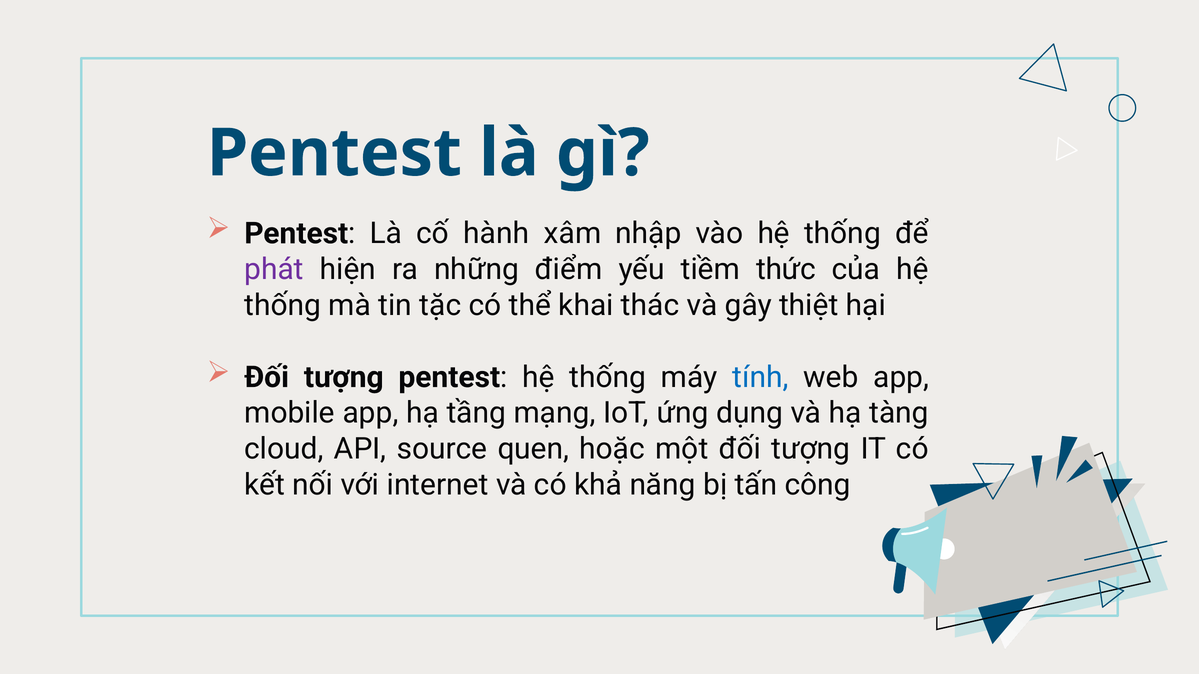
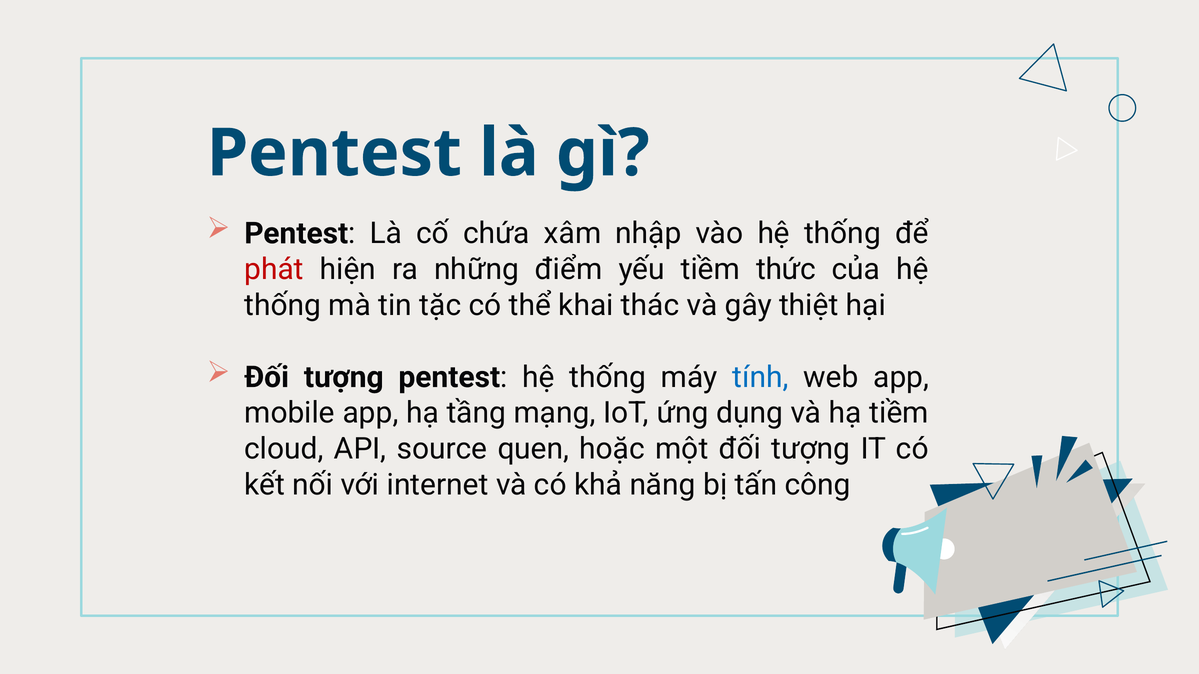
hành: hành -> chứa
phát colour: purple -> red
hạ tàng: tàng -> tiềm
